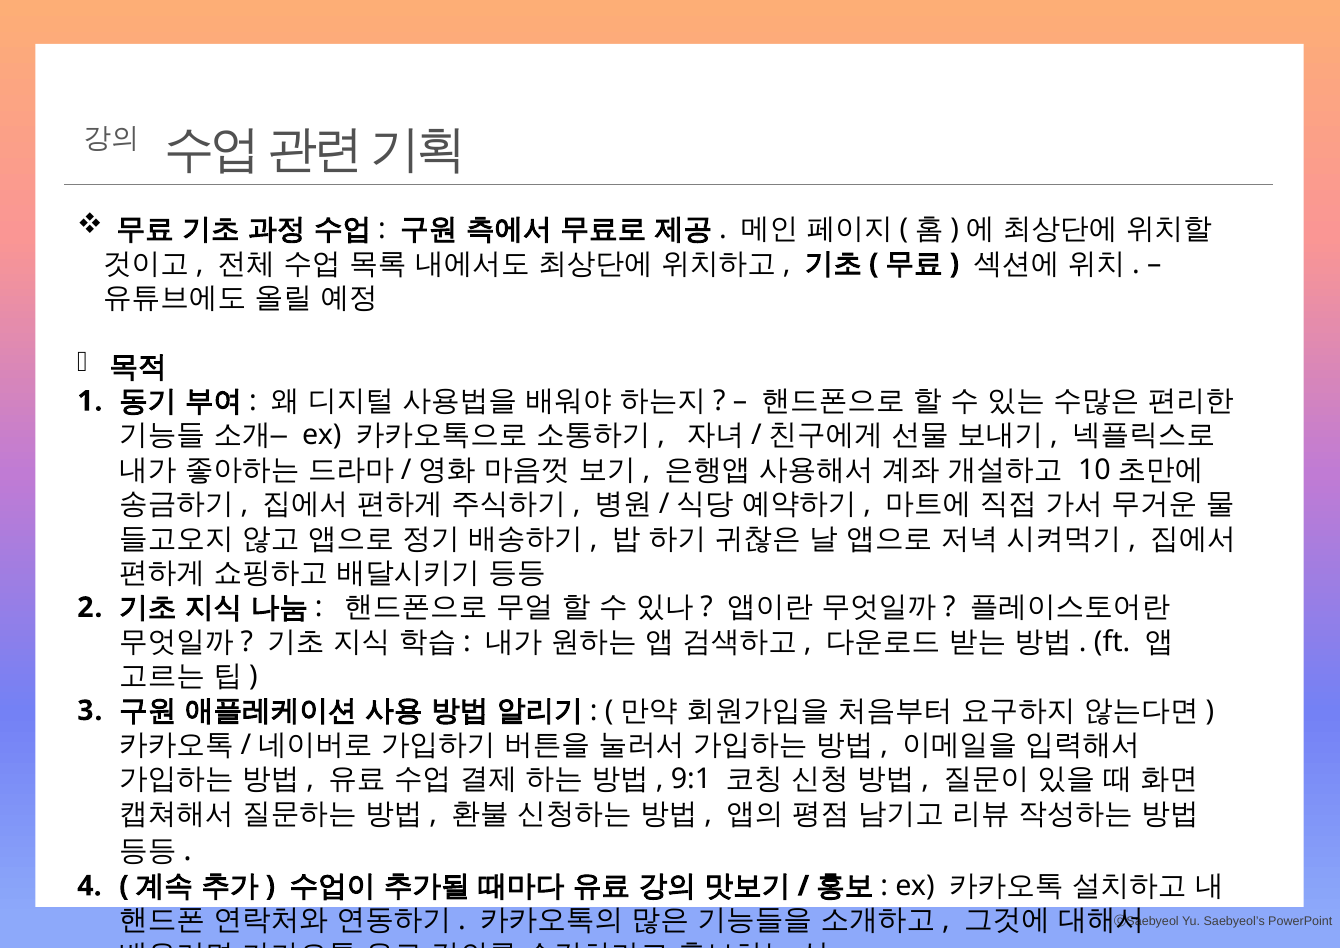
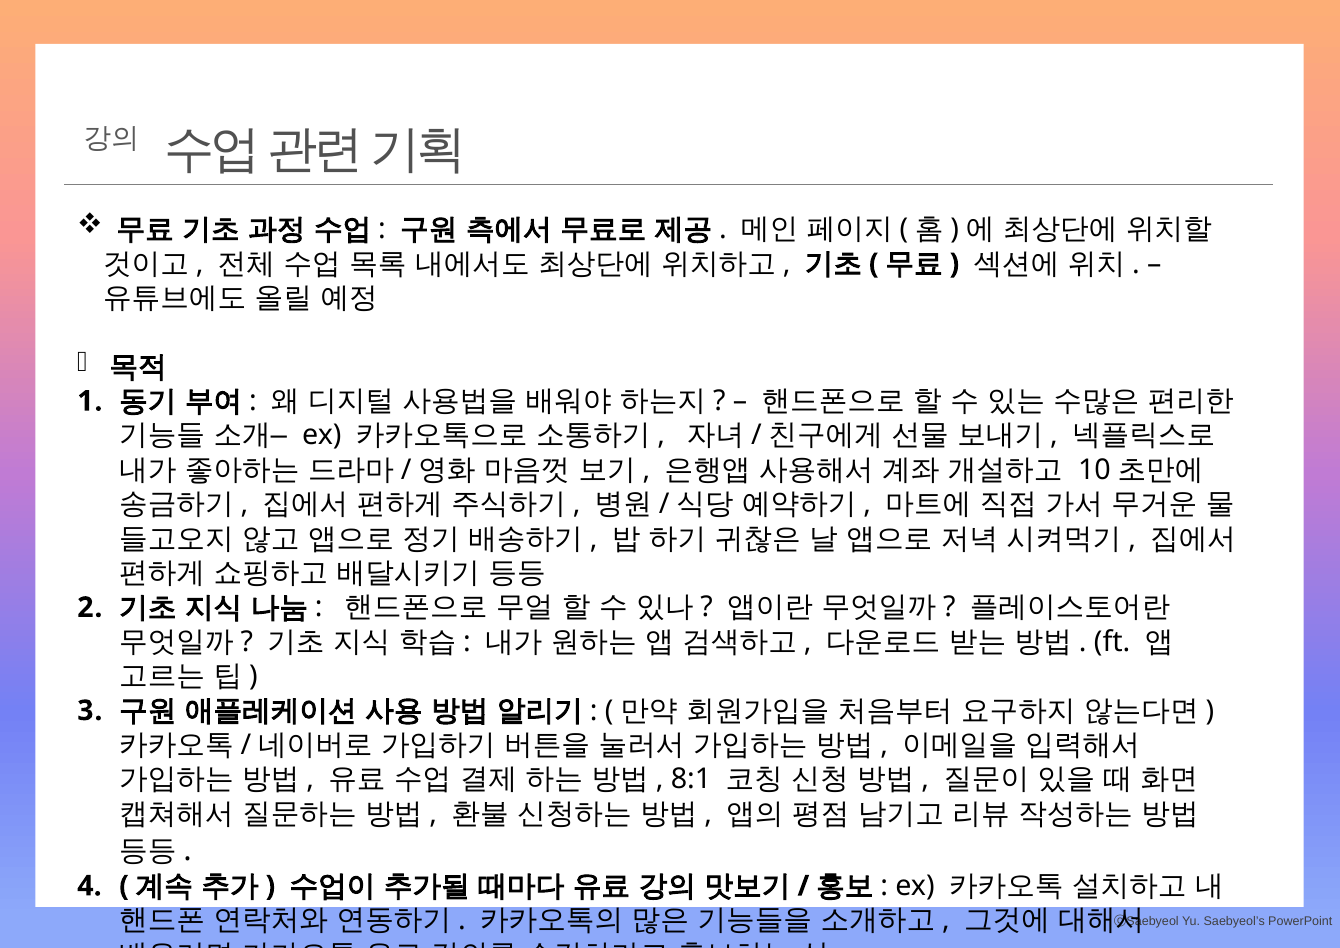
9:1: 9:1 -> 8:1
